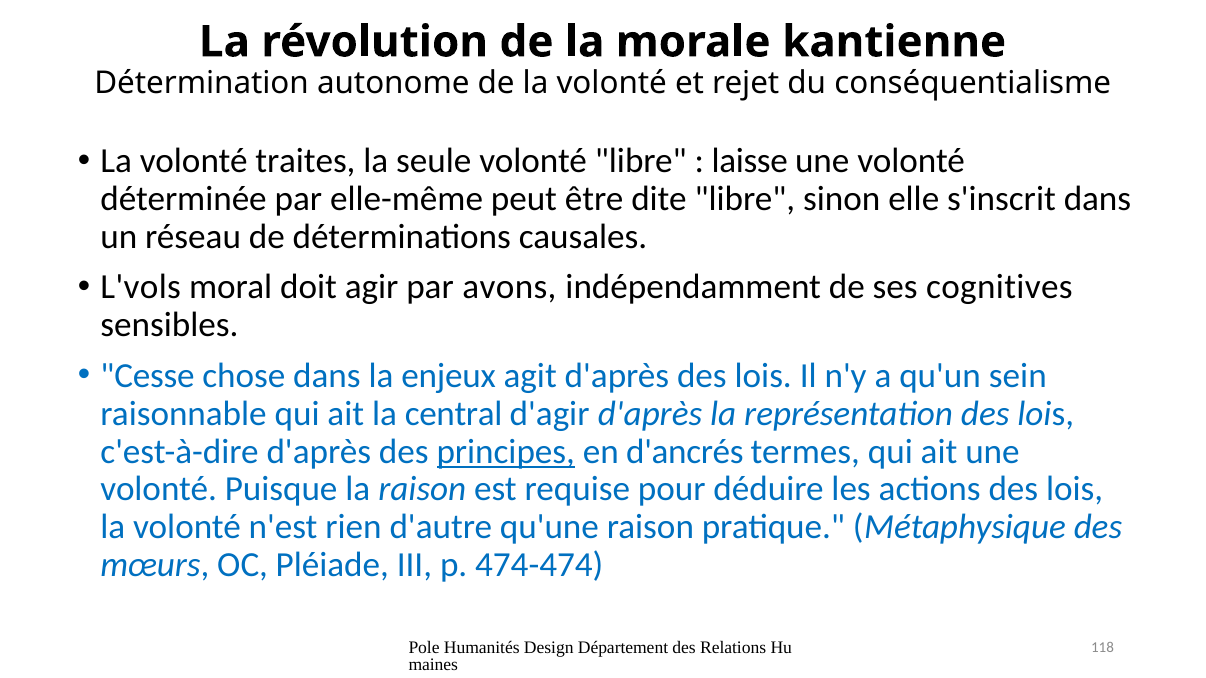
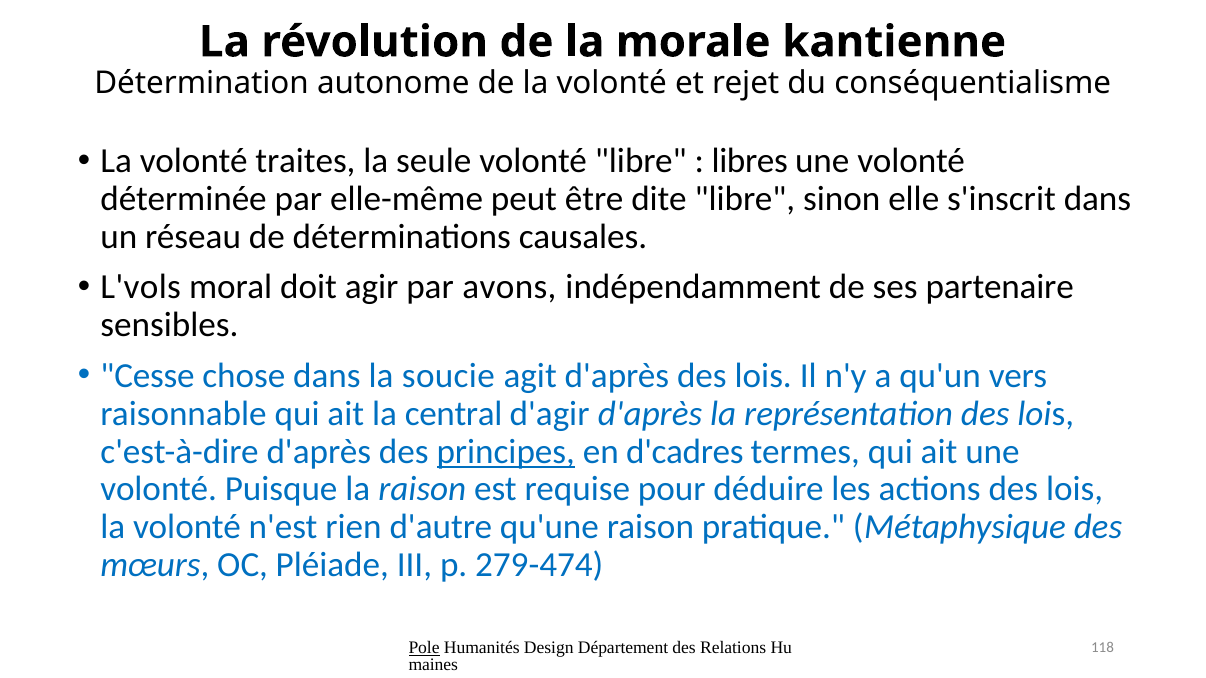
laisse: laisse -> libres
cognitives: cognitives -> partenaire
enjeux: enjeux -> soucie
sein: sein -> vers
d'ancrés: d'ancrés -> d'cadres
474-474: 474-474 -> 279-474
Pole underline: none -> present
